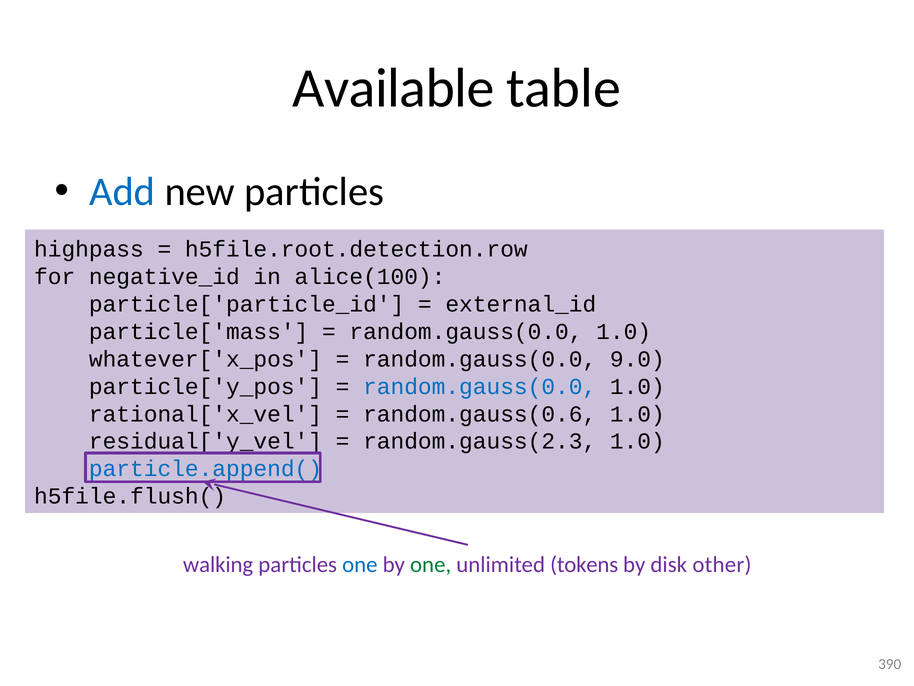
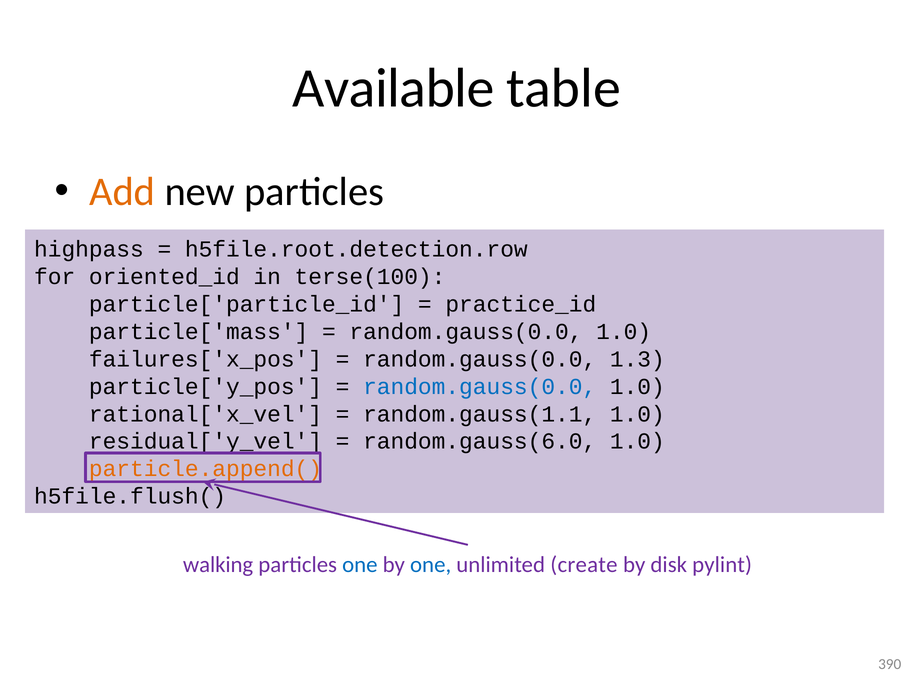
Add colour: blue -> orange
negative_id: negative_id -> oriented_id
alice(100: alice(100 -> terse(100
external_id: external_id -> practice_id
whatever['x_pos: whatever['x_pos -> failures['x_pos
9.0: 9.0 -> 1.3
random.gauss(0.6: random.gauss(0.6 -> random.gauss(1.1
random.gauss(2.3: random.gauss(2.3 -> random.gauss(6.0
particle.append( colour: blue -> orange
one at (431, 564) colour: green -> blue
tokens: tokens -> create
other: other -> pylint
